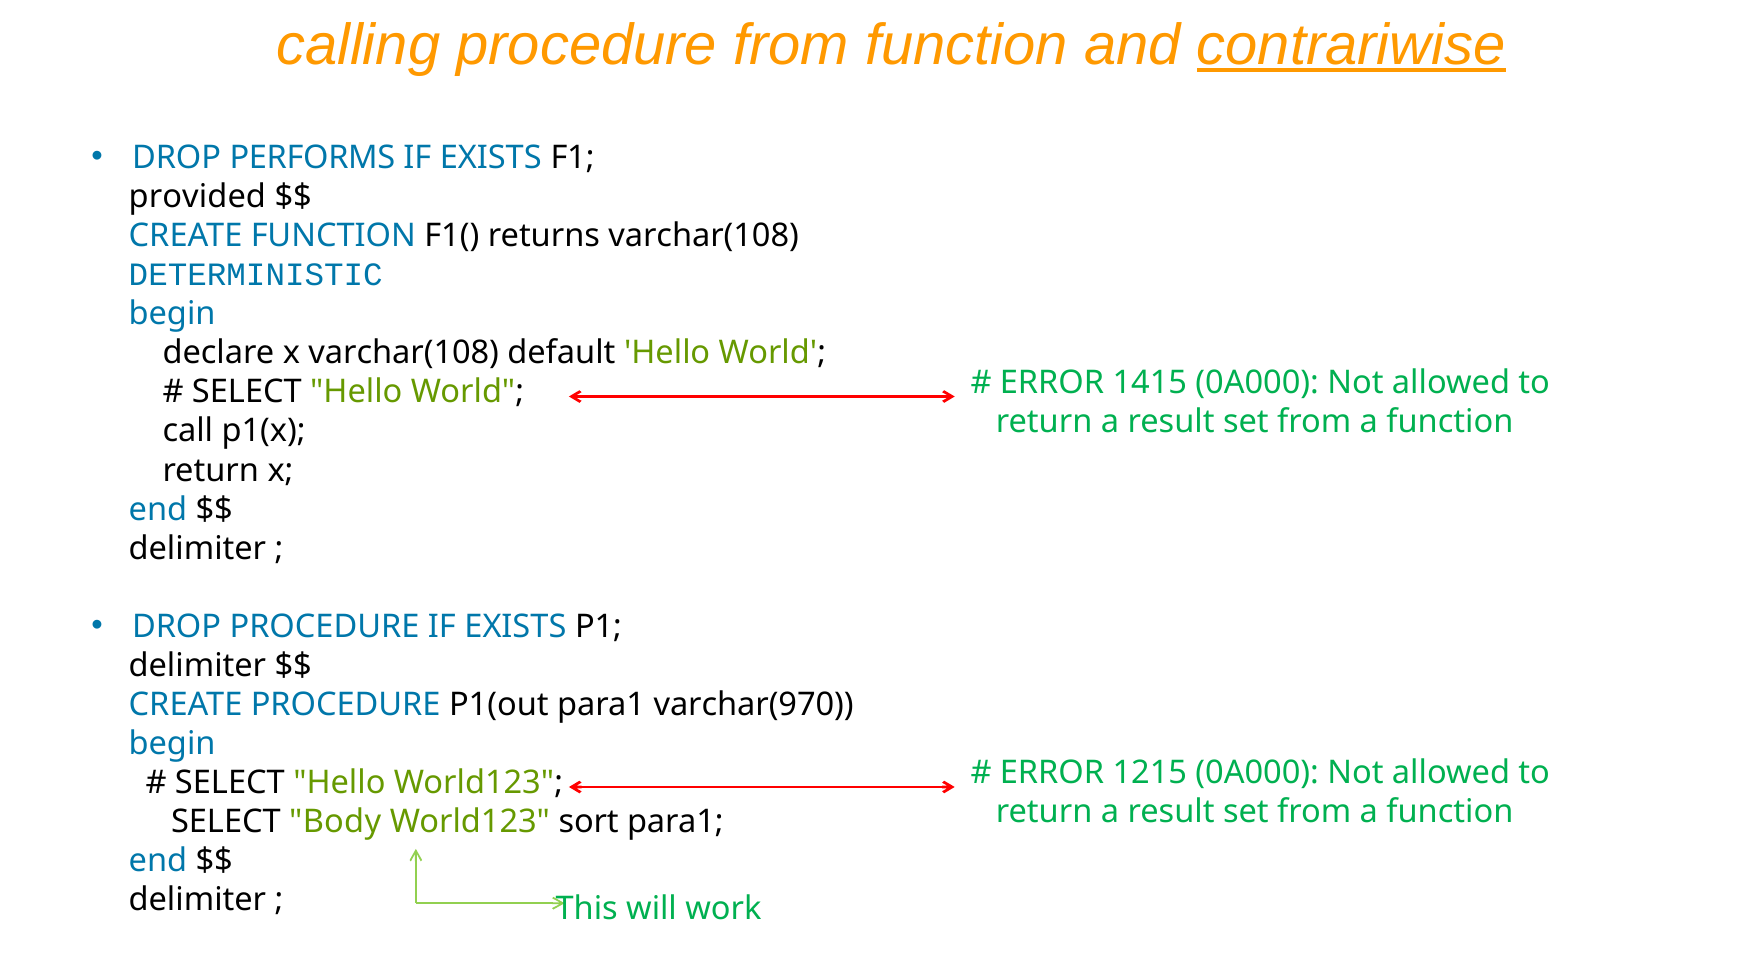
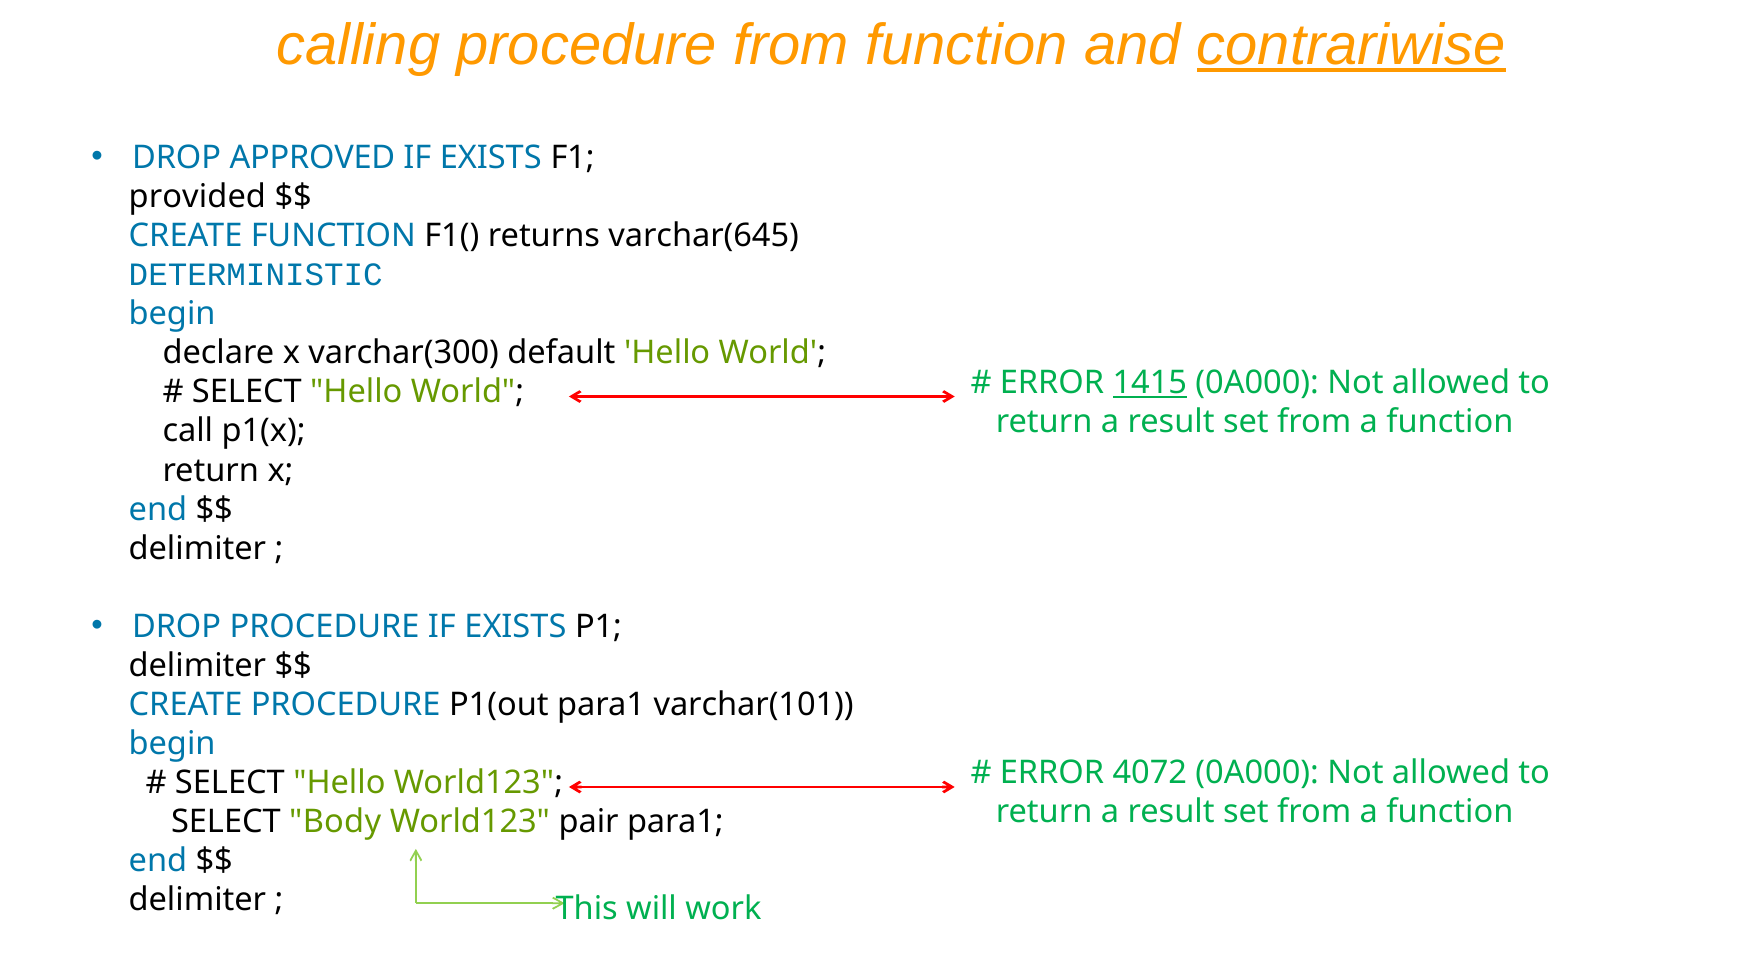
PERFORMS: PERFORMS -> APPROVED
returns varchar(108: varchar(108 -> varchar(645
x varchar(108: varchar(108 -> varchar(300
1415 underline: none -> present
varchar(970: varchar(970 -> varchar(101
1215: 1215 -> 4072
sort: sort -> pair
